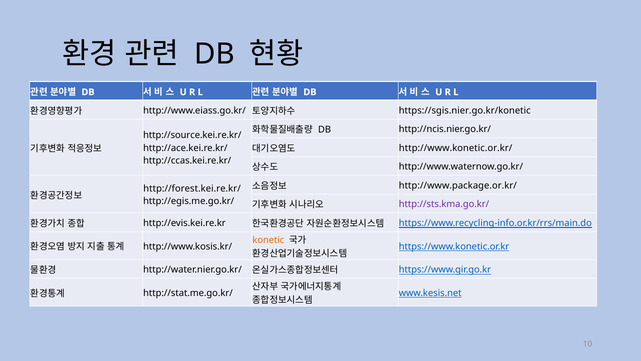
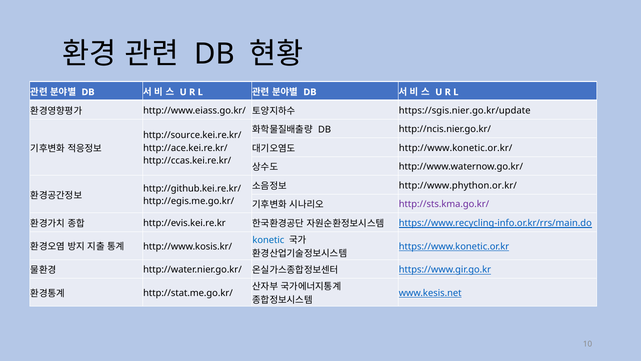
https://sgis.nier.go.kr/konetic: https://sgis.nier.go.kr/konetic -> https://sgis.nier.go.kr/update
http://www.package.or.kr/: http://www.package.or.kr/ -> http://www.phython.or.kr/
http://forest.kei.re.kr/: http://forest.kei.re.kr/ -> http://github.kei.re.kr/
konetic colour: orange -> blue
